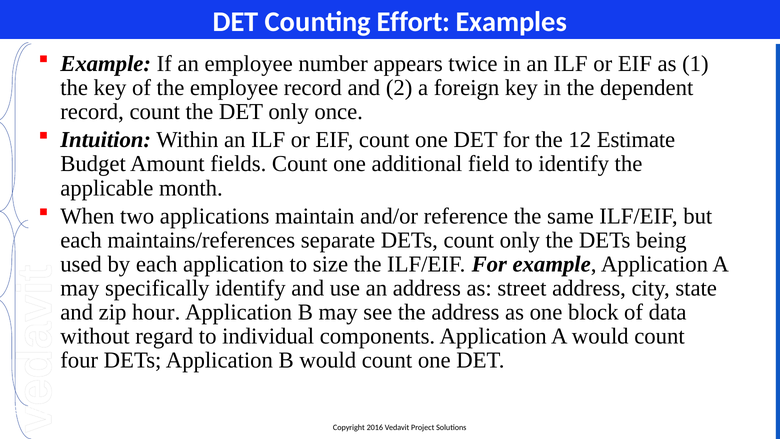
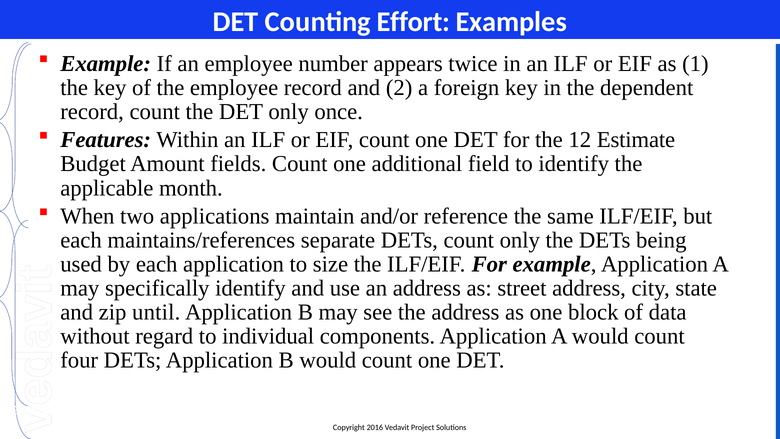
Intuition: Intuition -> Features
hour: hour -> until
